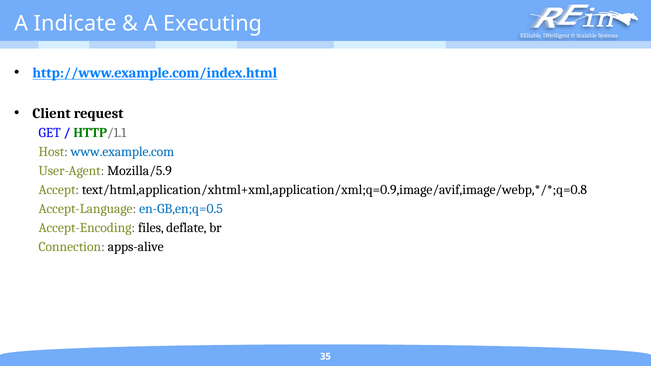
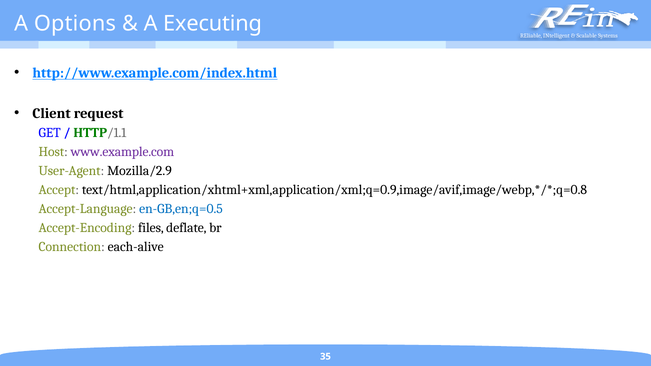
Indicate: Indicate -> Options
www.example.com colour: blue -> purple
Mozilla/5.9: Mozilla/5.9 -> Mozilla/2.9
apps-alive: apps-alive -> each-alive
